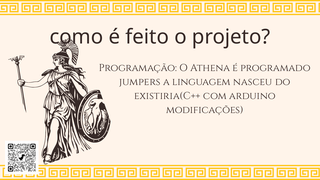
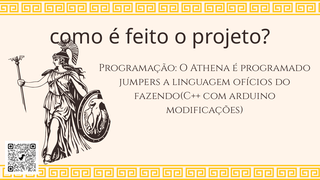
nasceu: nasceu -> ofícios
existiria(C++: existiria(C++ -> fazendo(C++
